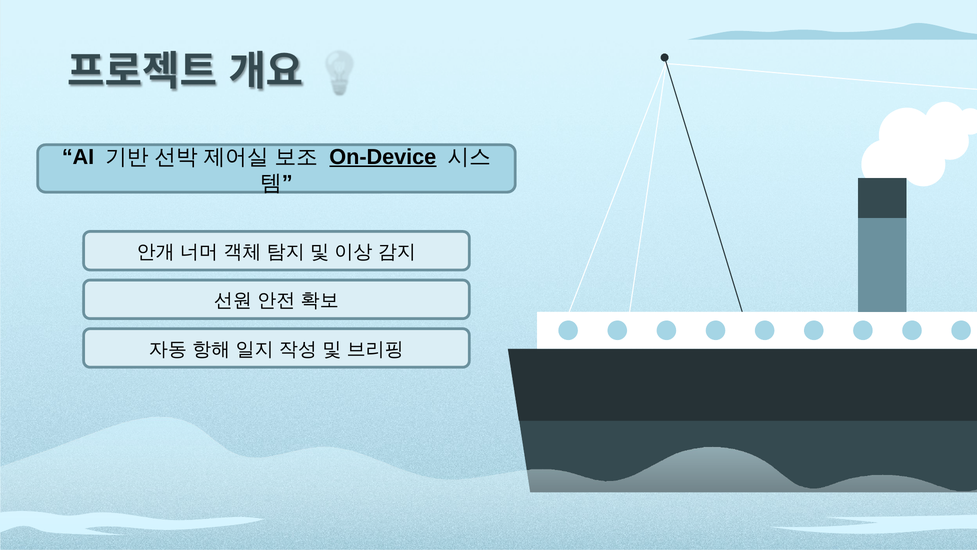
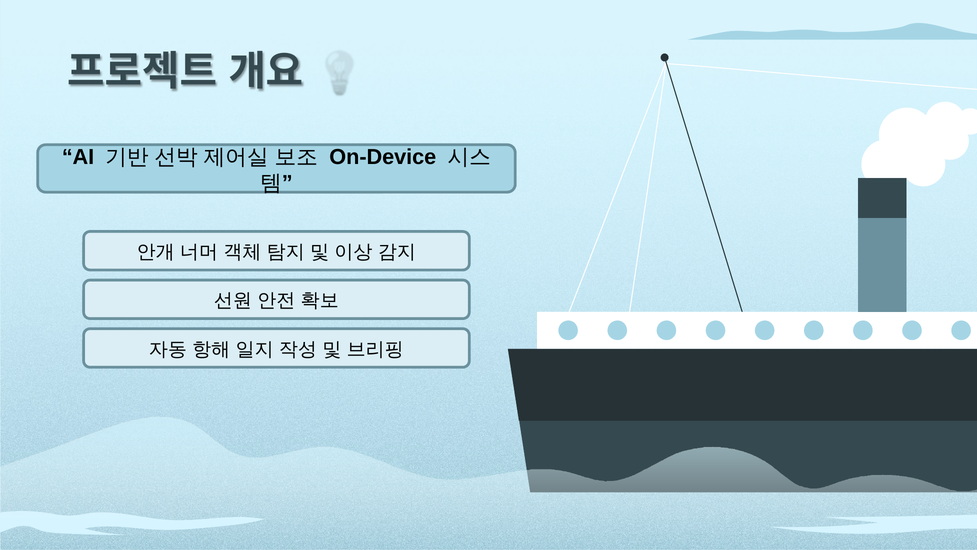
On-Device underline: present -> none
